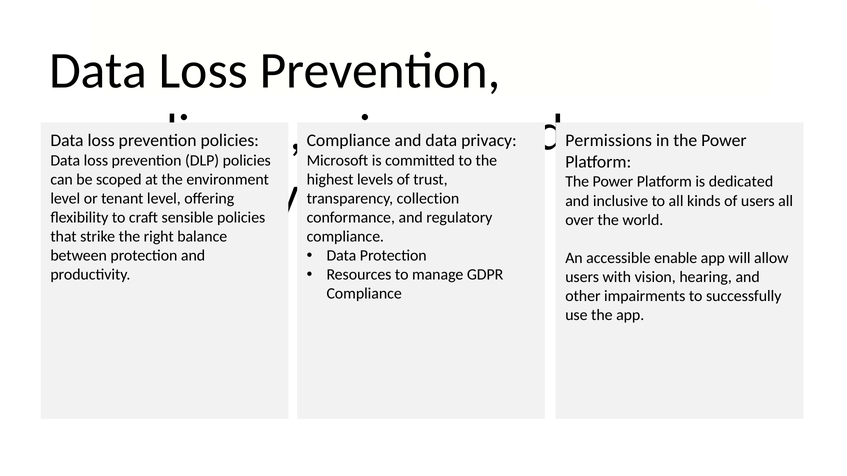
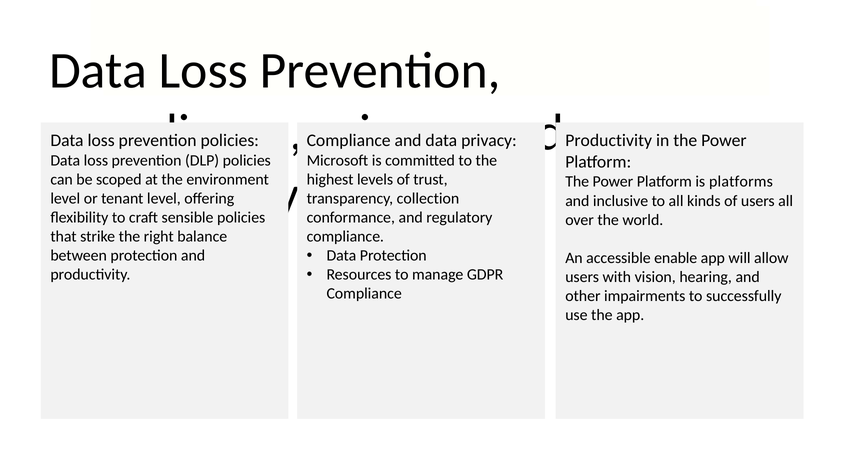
Permissions at (609, 141): Permissions -> Productivity
dedicated: dedicated -> platforms
